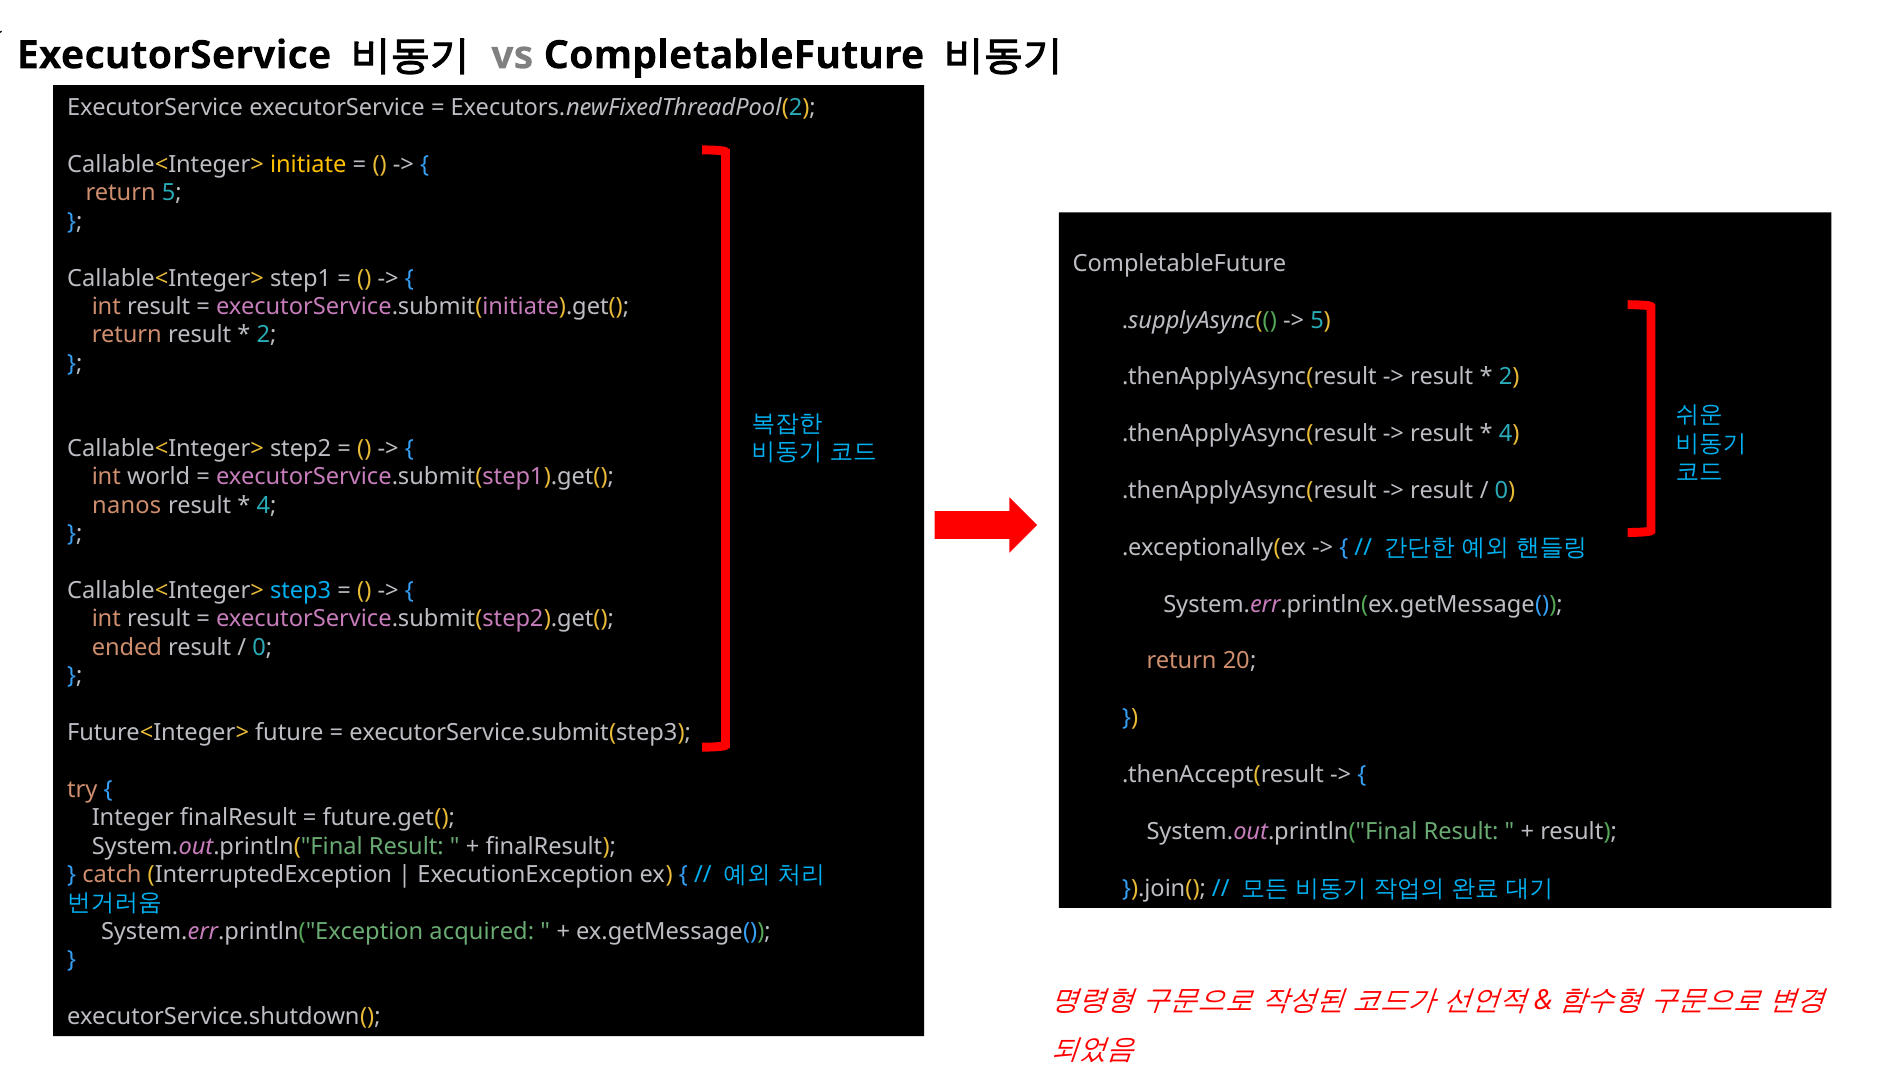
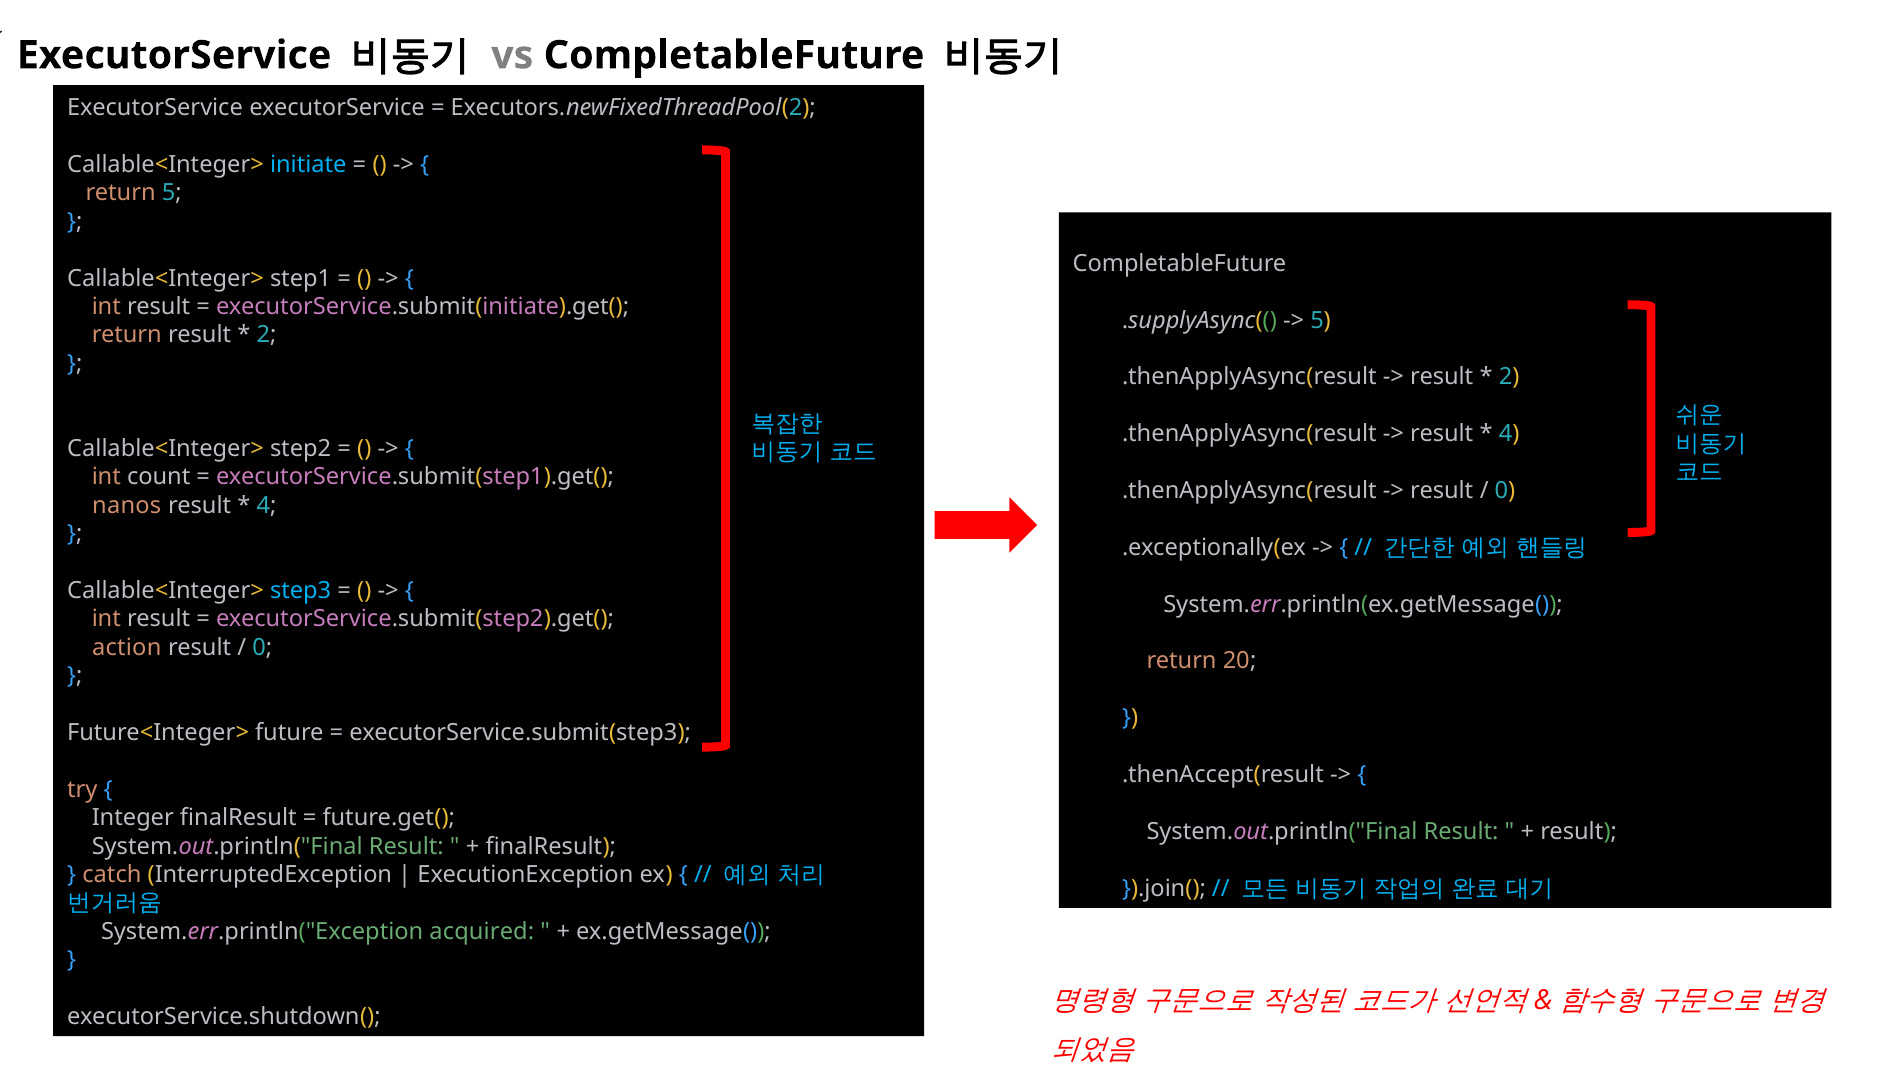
initiate colour: yellow -> light blue
world: world -> count
ended: ended -> action
